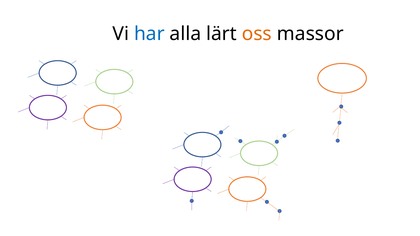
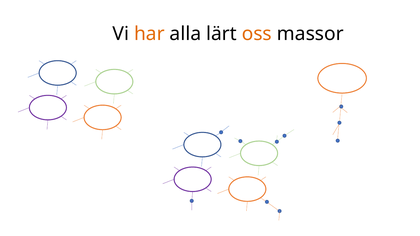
har colour: blue -> orange
